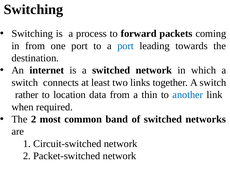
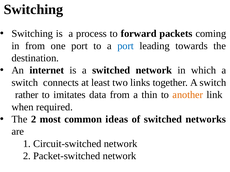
location: location -> imitates
another colour: blue -> orange
band: band -> ideas
